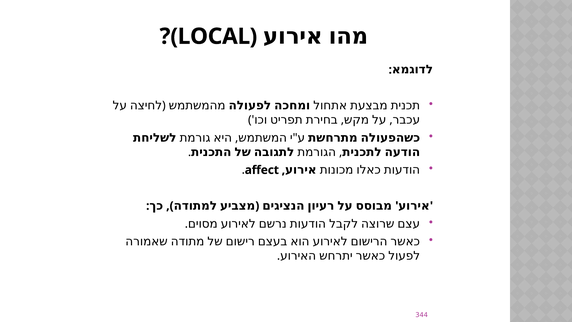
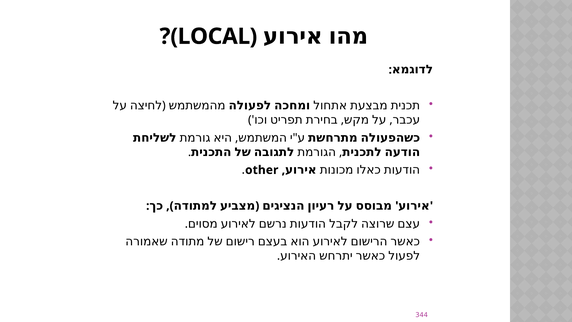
affect: affect -> other
